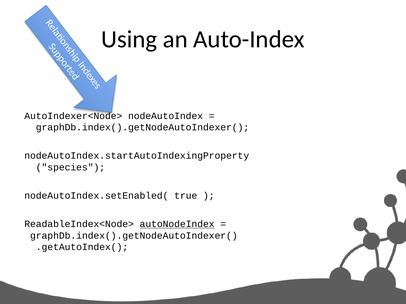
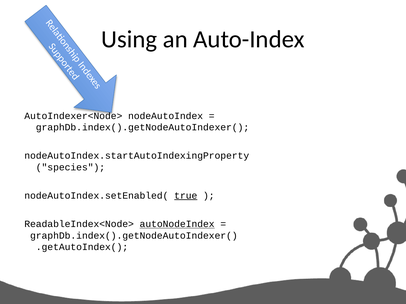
true underline: none -> present
